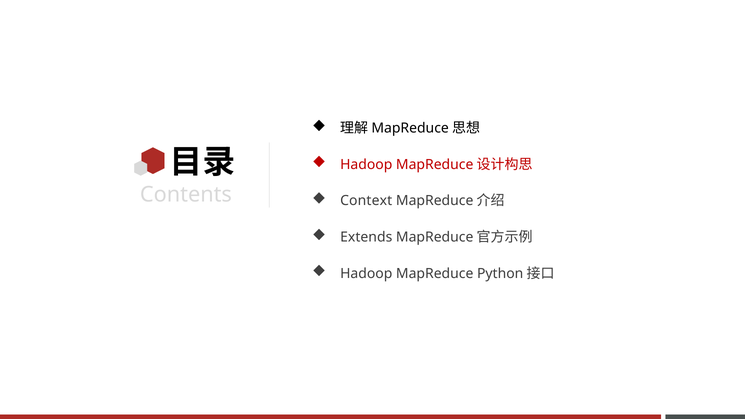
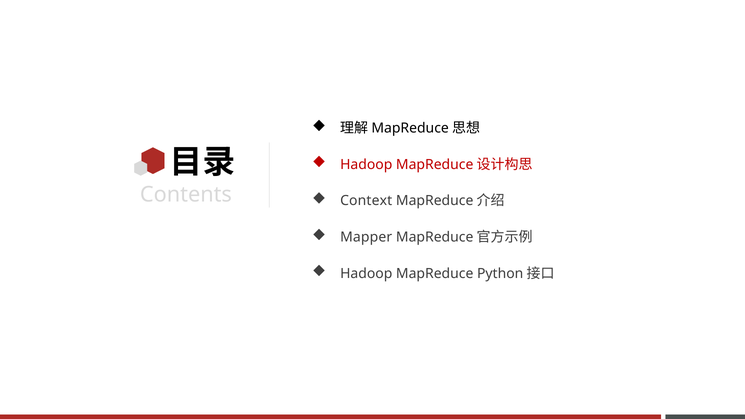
Extends: Extends -> Mapper
